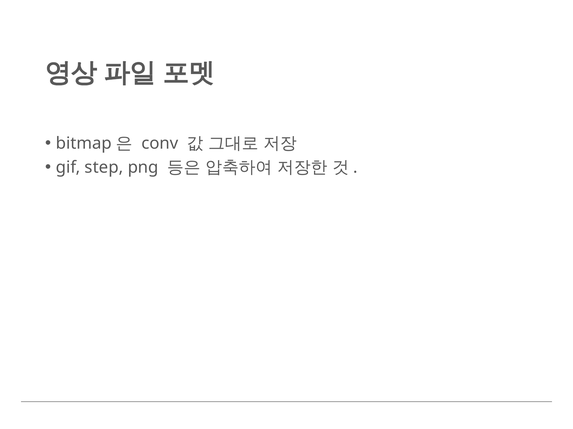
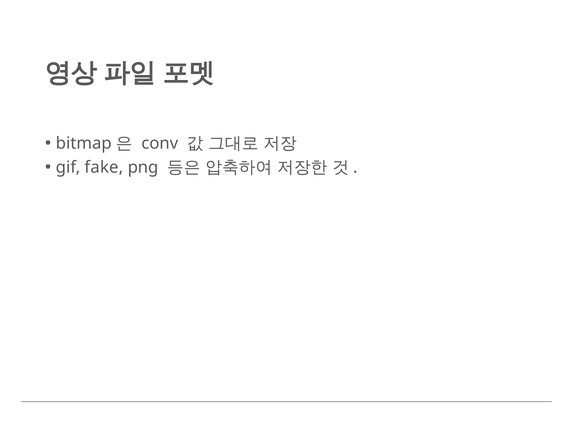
step: step -> fake
